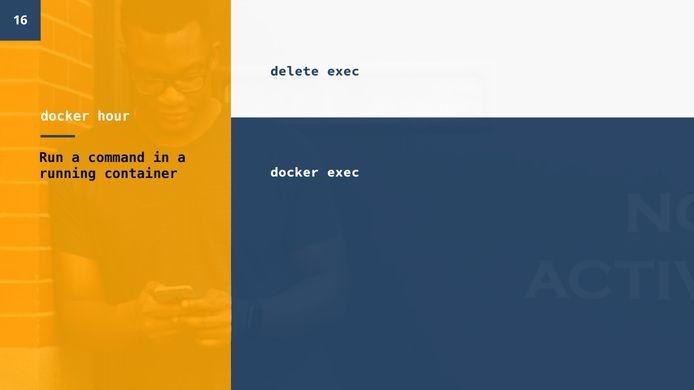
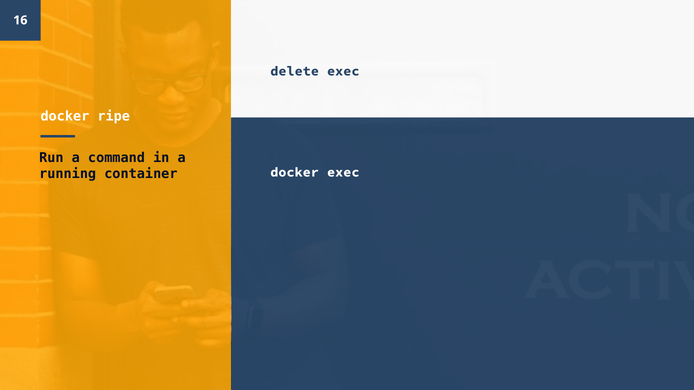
hour: hour -> ripe
